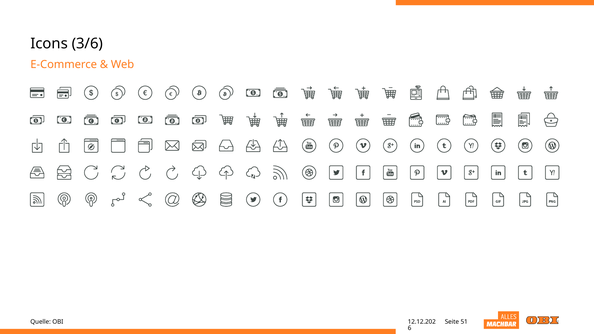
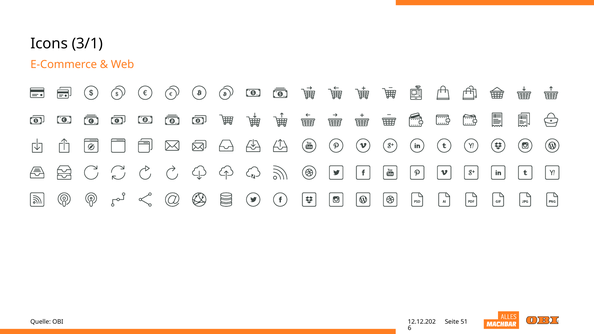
3/6: 3/6 -> 3/1
